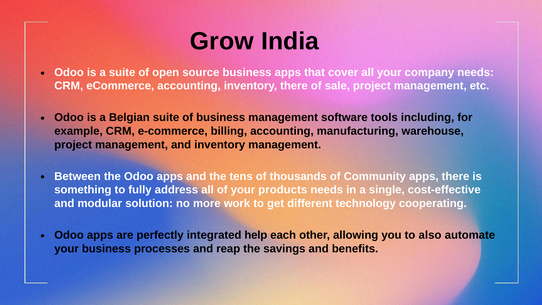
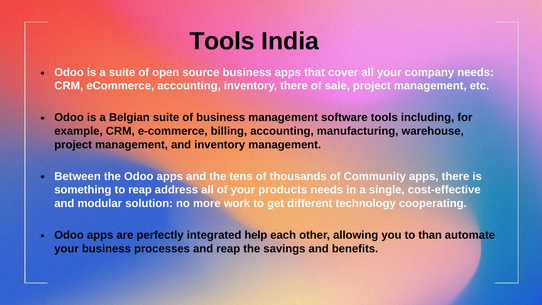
Grow at (222, 41): Grow -> Tools
to fully: fully -> reap
also: also -> than
